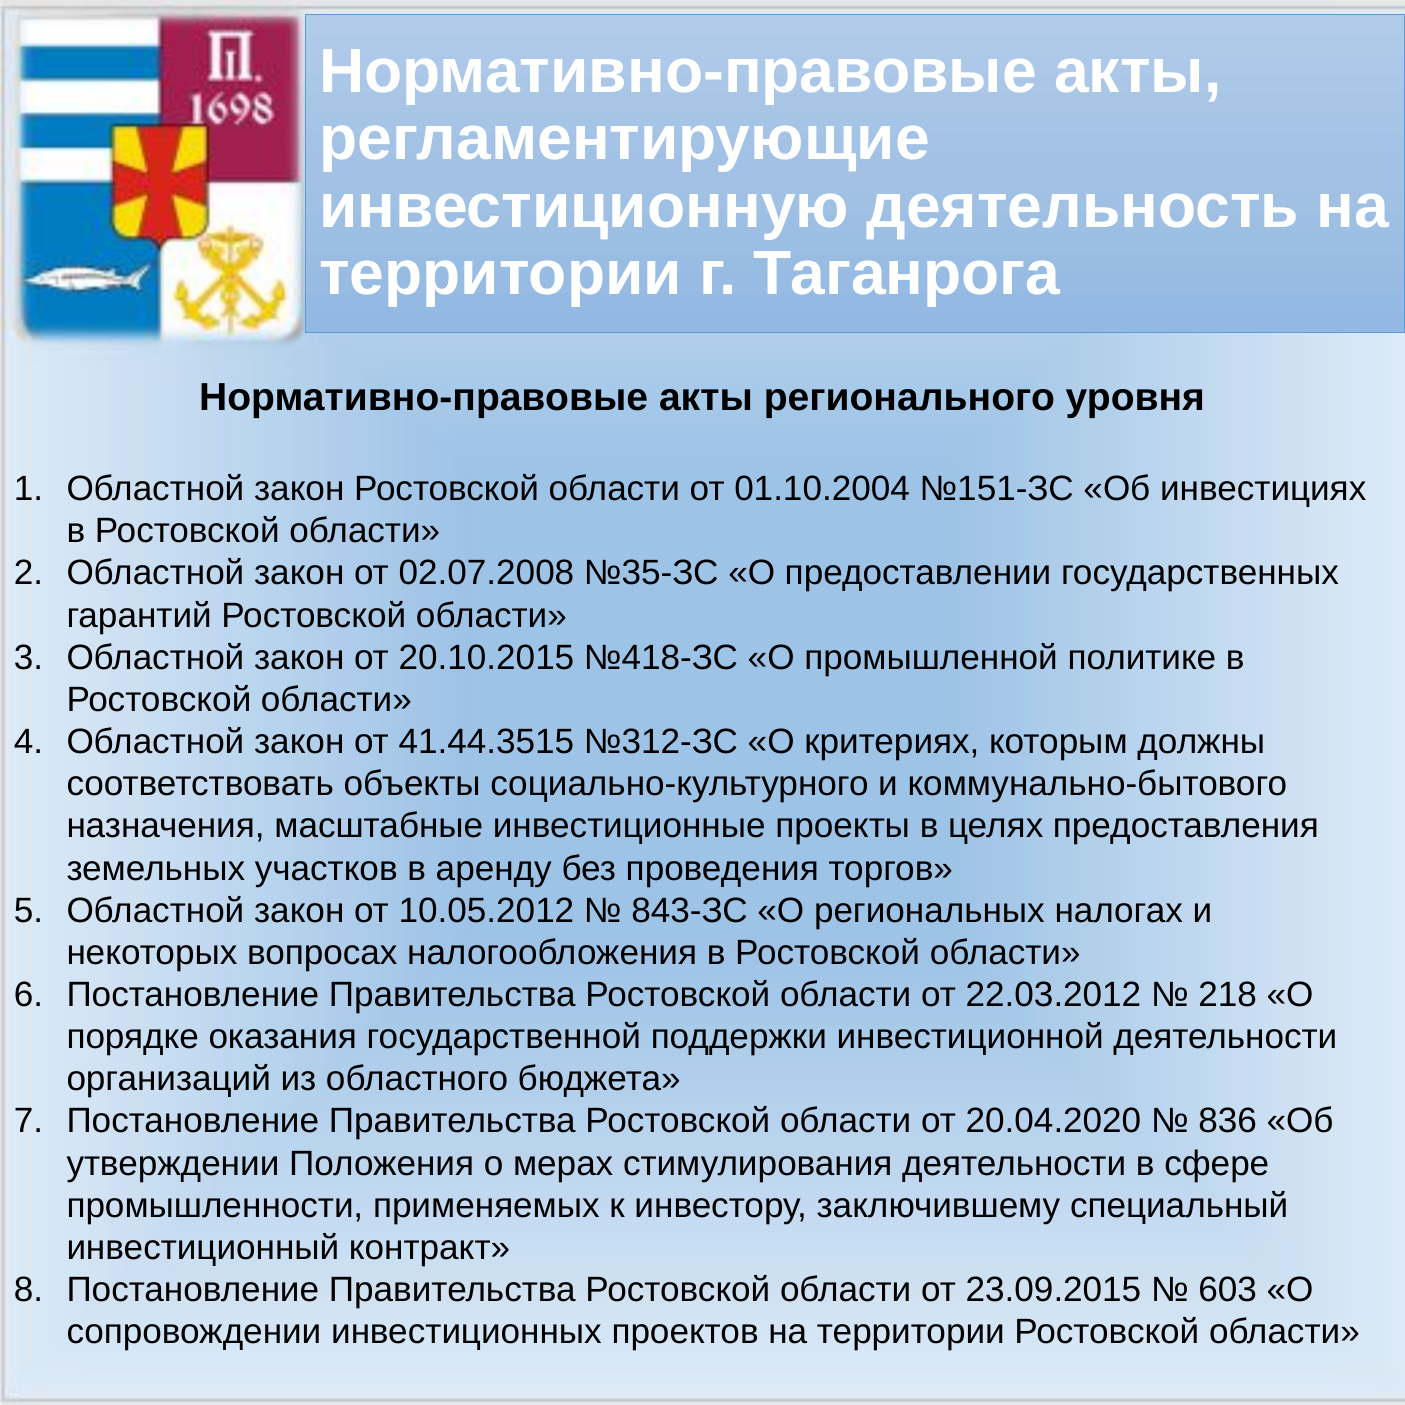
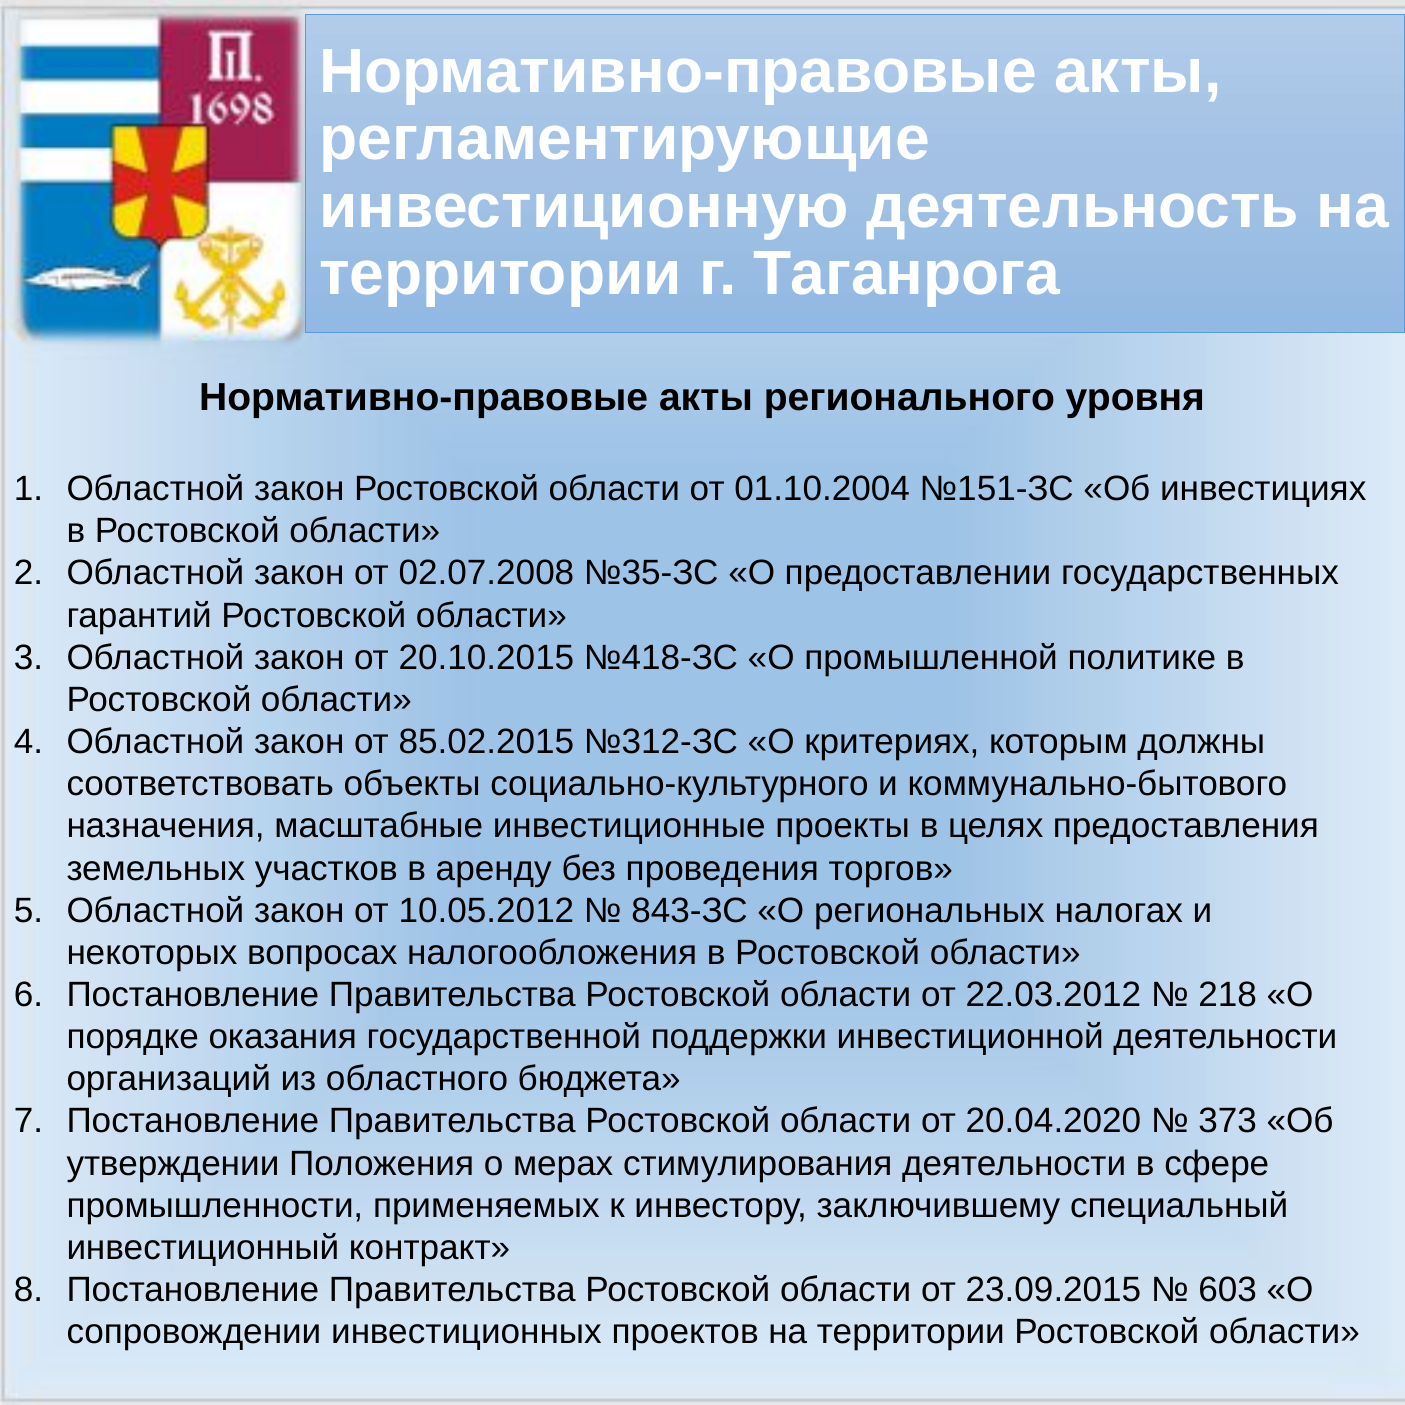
41.44.3515: 41.44.3515 -> 85.02.2015
836: 836 -> 373
